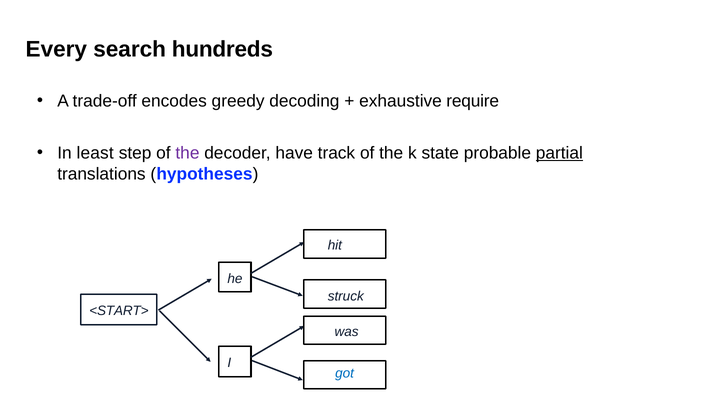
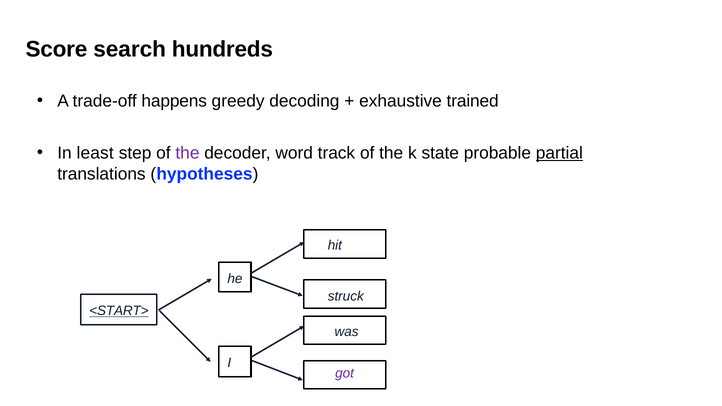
Every: Every -> Score
encodes: encodes -> happens
require: require -> trained
have: have -> word
<START> underline: none -> present
got colour: blue -> purple
